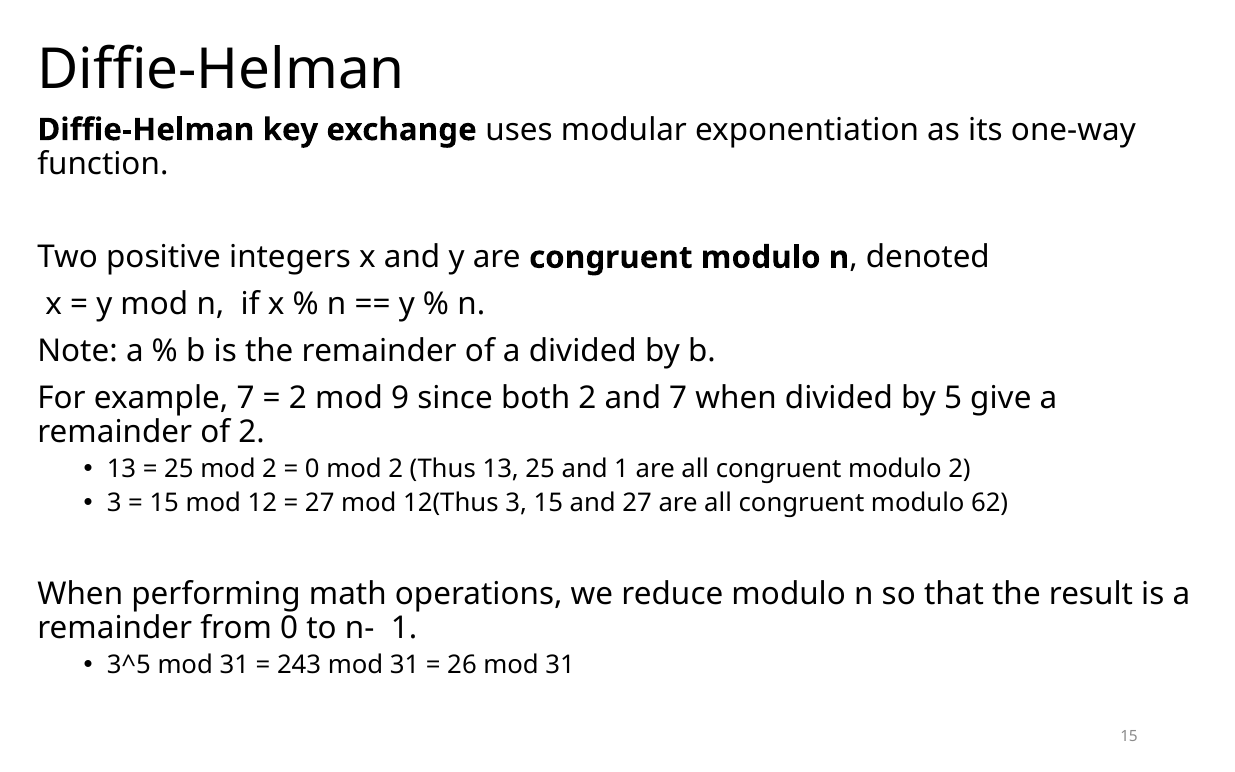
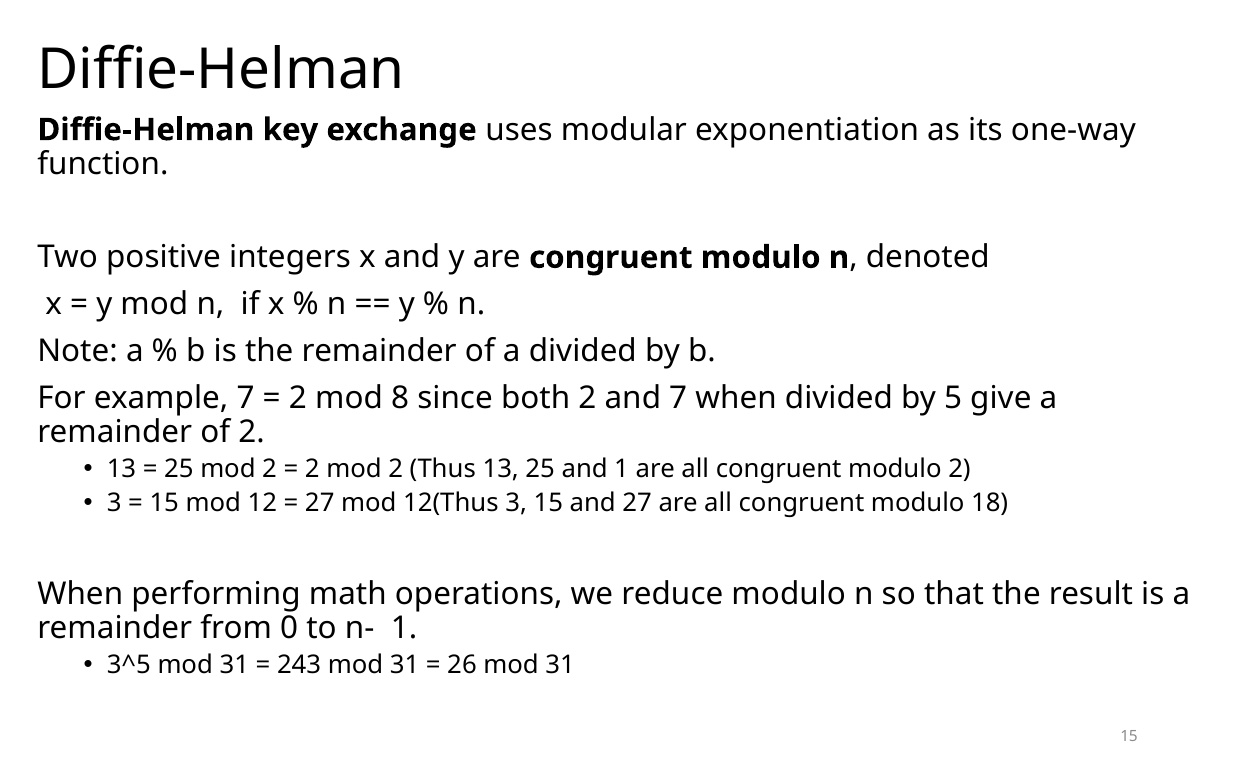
9: 9 -> 8
0 at (312, 469): 0 -> 2
62: 62 -> 18
